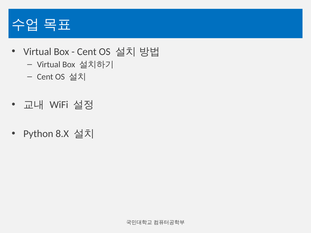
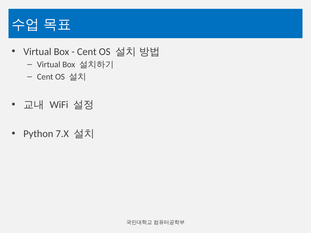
8.X: 8.X -> 7.X
